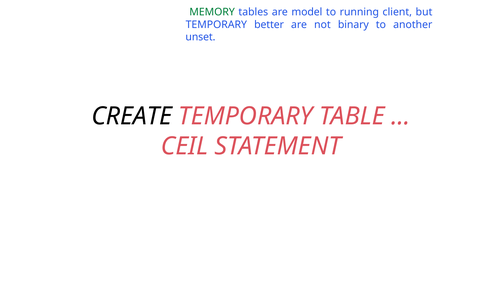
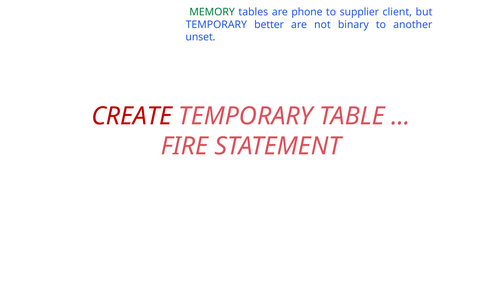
model: model -> phone
running: running -> supplier
CREATE colour: black -> red
CEIL: CEIL -> FIRE
